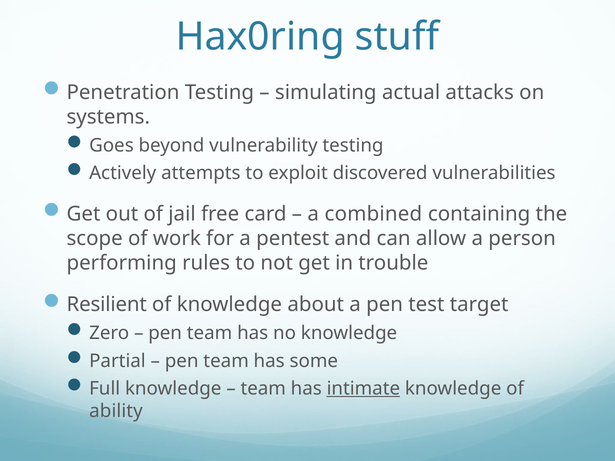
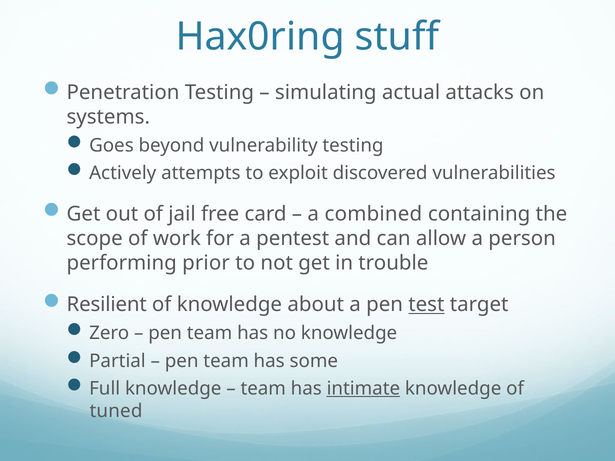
rules: rules -> prior
test underline: none -> present
ability: ability -> tuned
